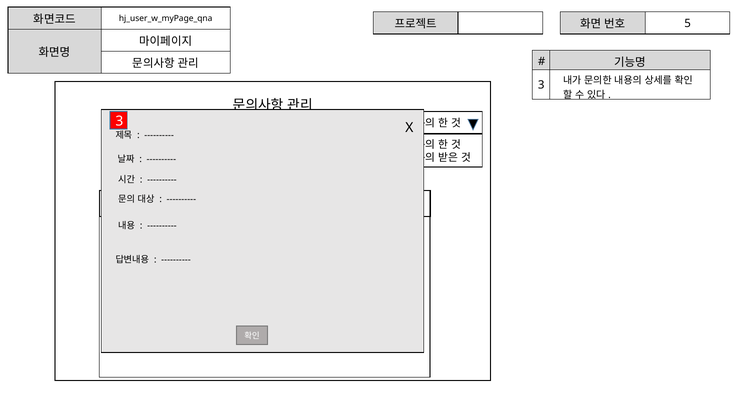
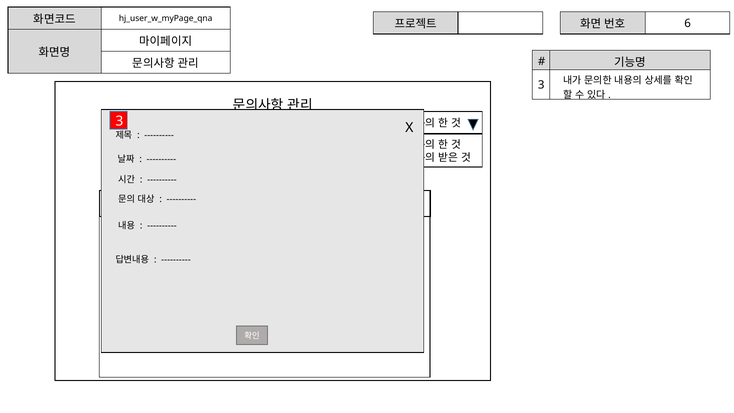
5: 5 -> 6
